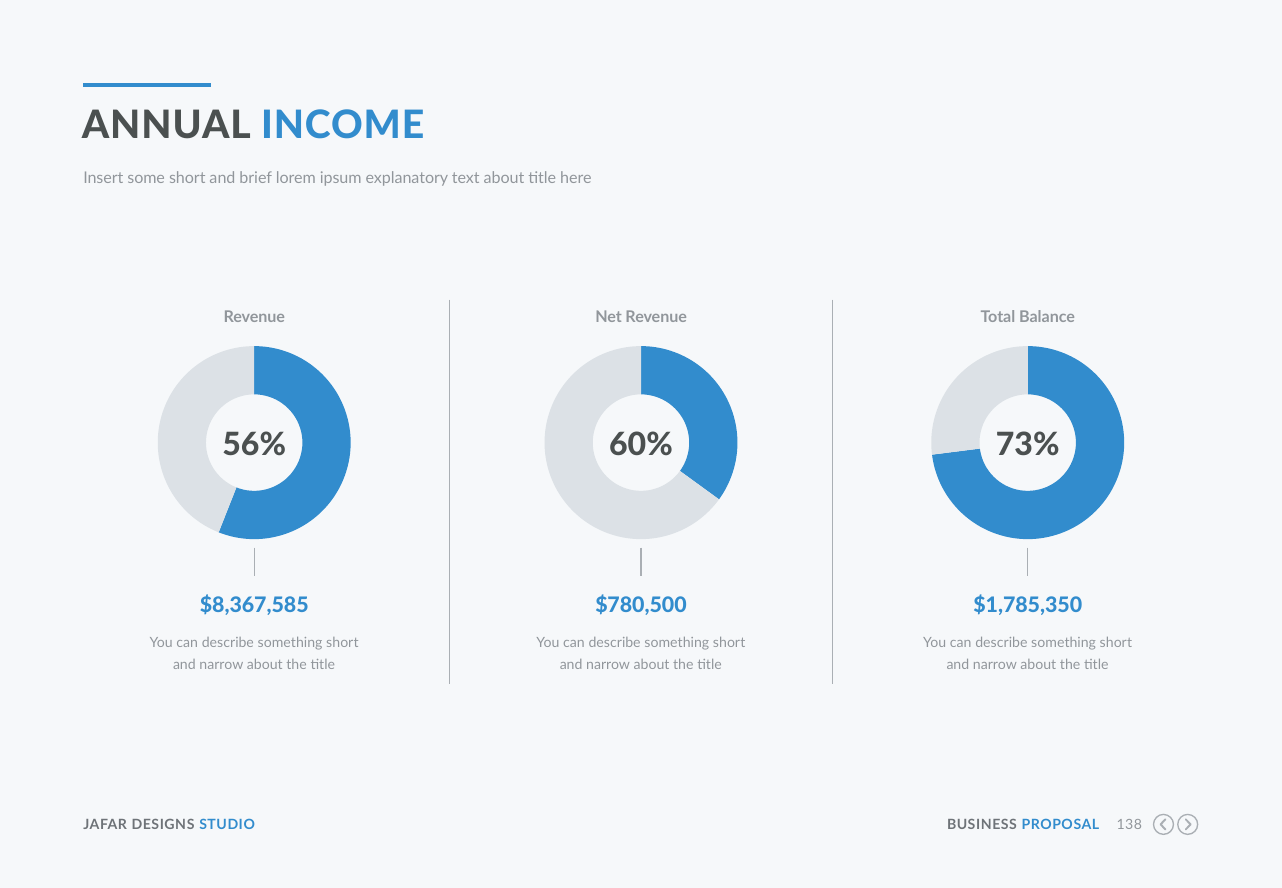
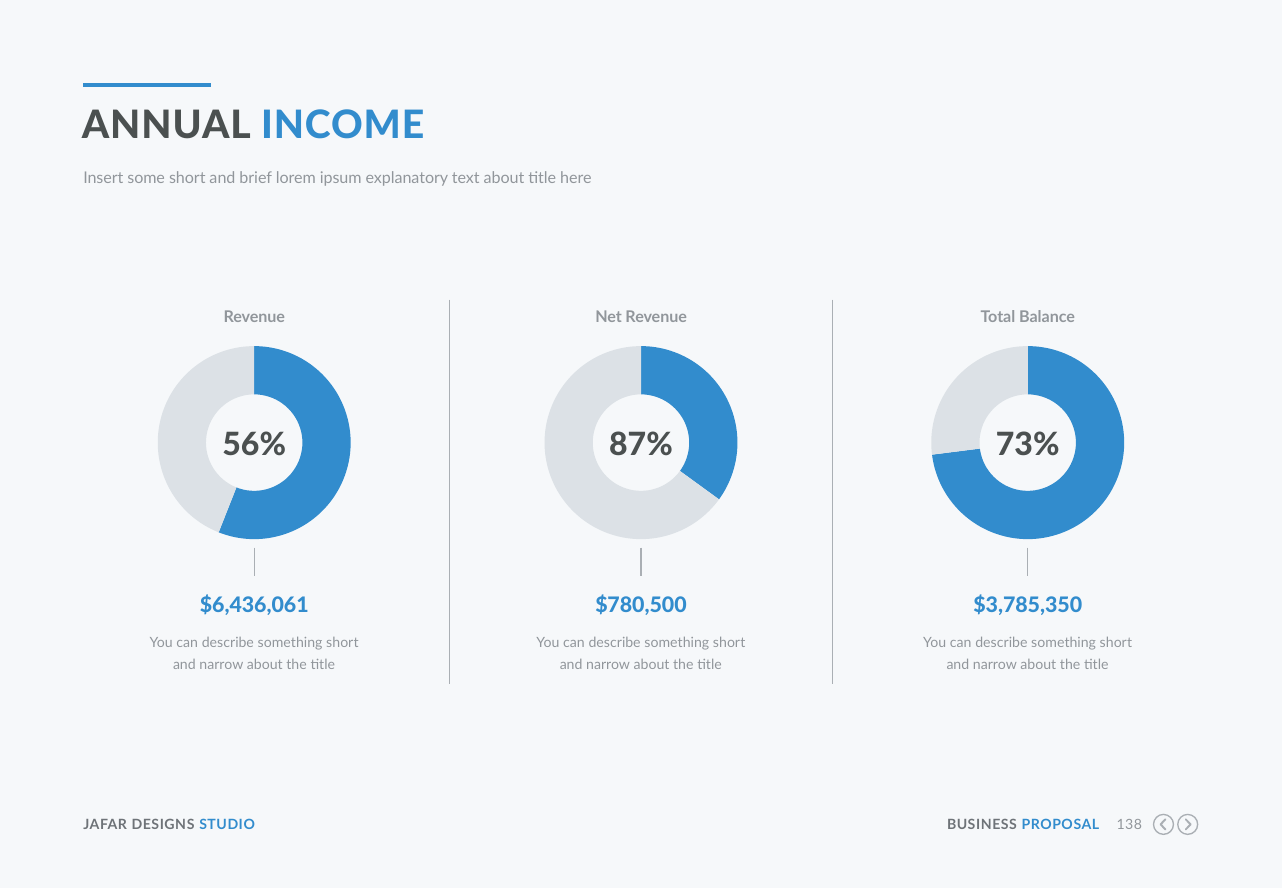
60%: 60% -> 87%
$8,367,585: $8,367,585 -> $6,436,061
$1,785,350: $1,785,350 -> $3,785,350
